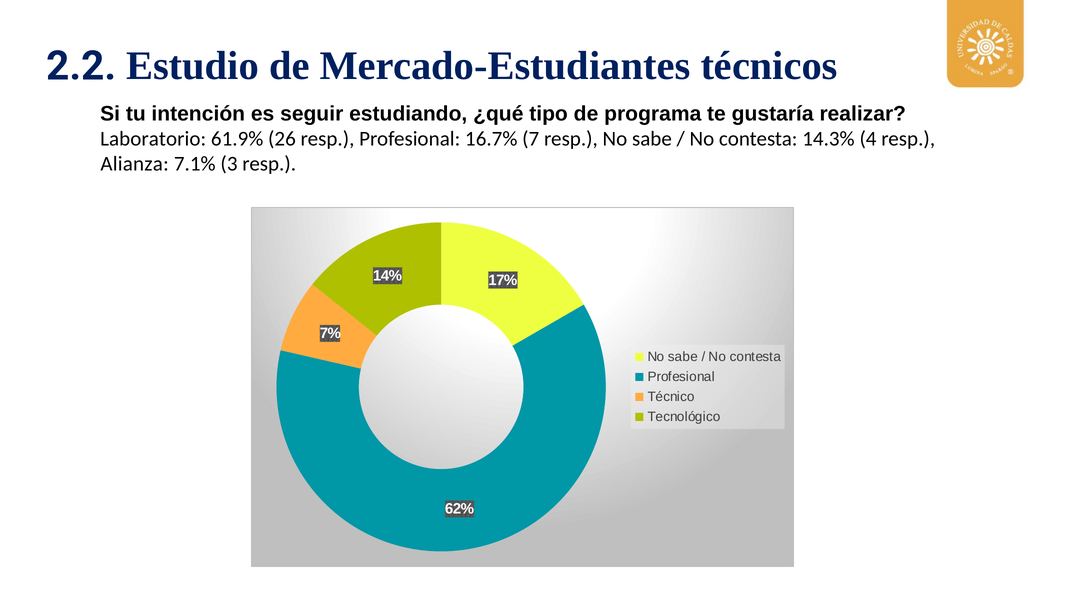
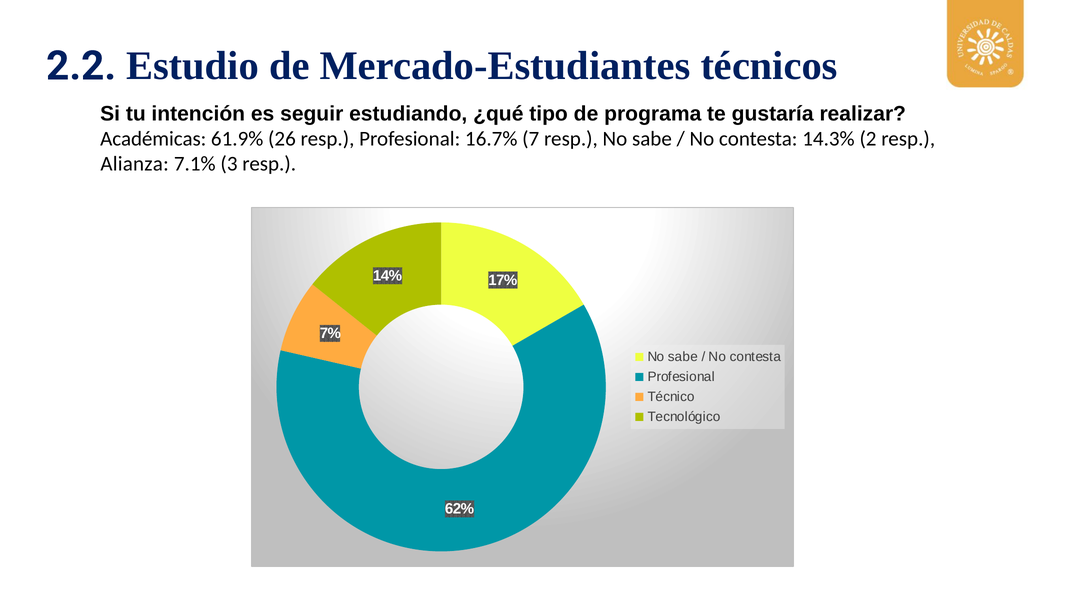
Laboratorio: Laboratorio -> Académicas
4: 4 -> 2
